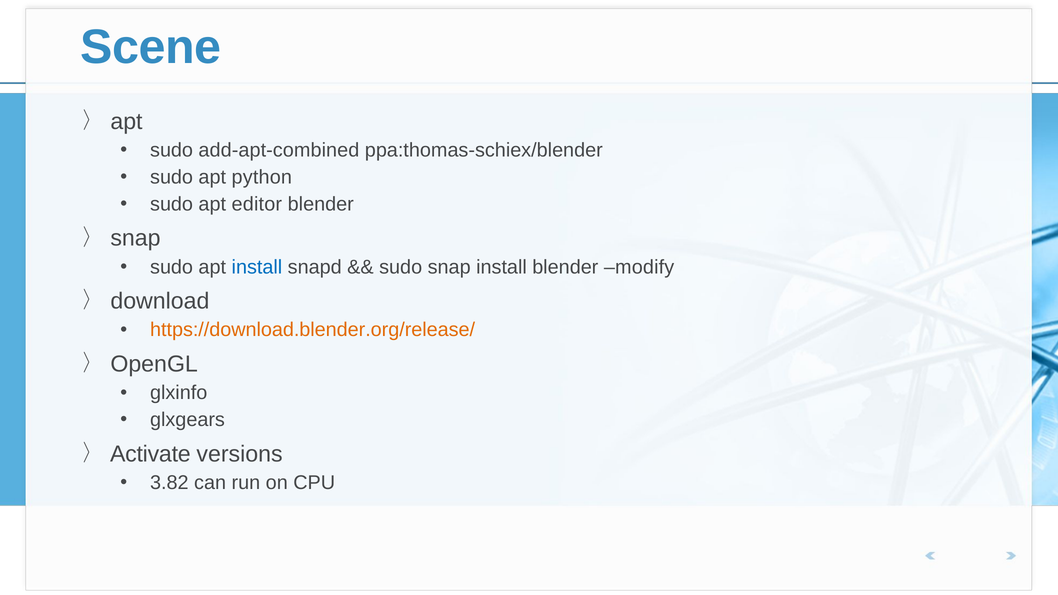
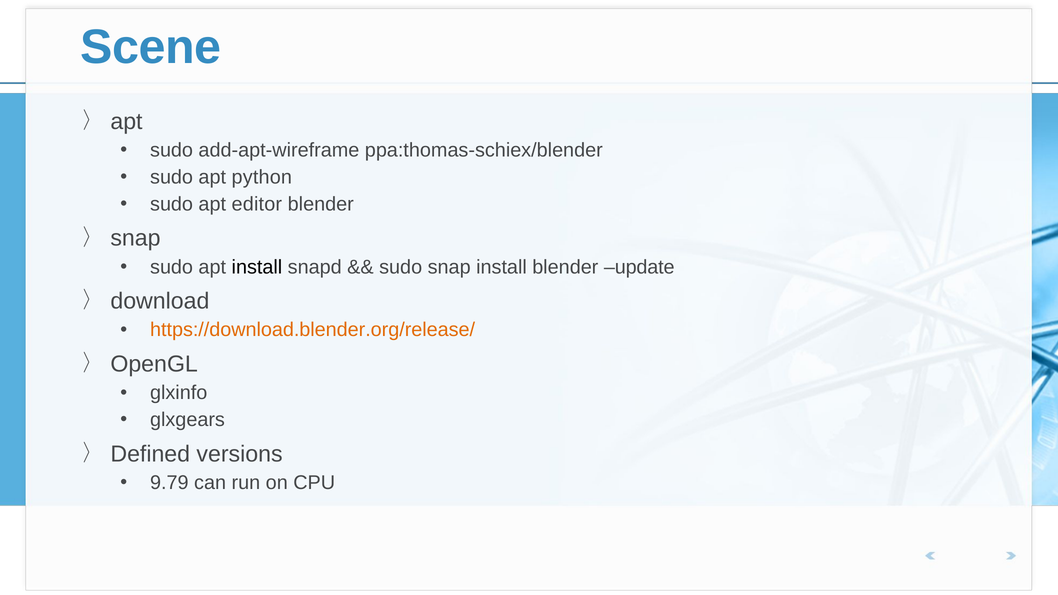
add-apt-combined: add-apt-combined -> add-apt-wireframe
install at (257, 267) colour: blue -> black
modify: modify -> update
Activate: Activate -> Defined
3.82: 3.82 -> 9.79
